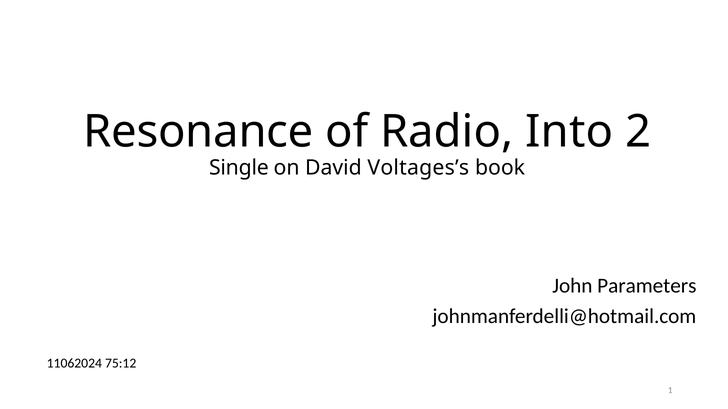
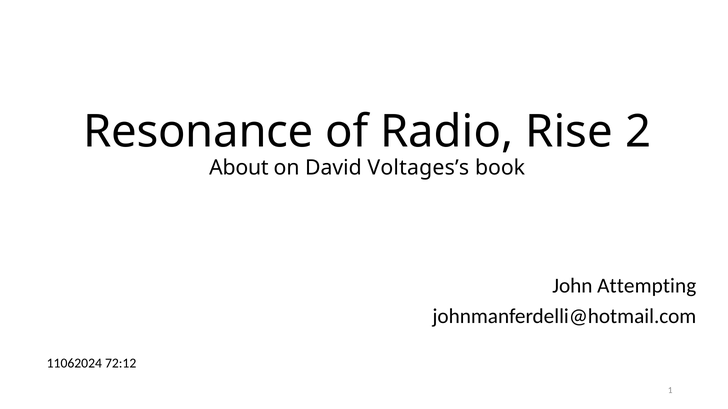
Into: Into -> Rise
Single: Single -> About
Parameters: Parameters -> Attempting
75:12: 75:12 -> 72:12
